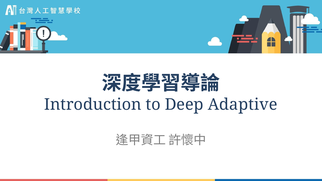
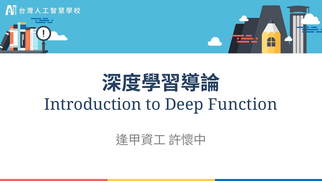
Adaptive: Adaptive -> Function
